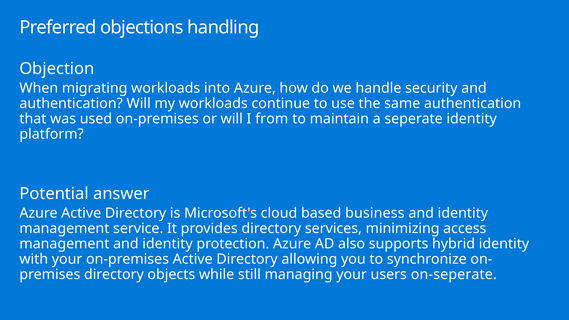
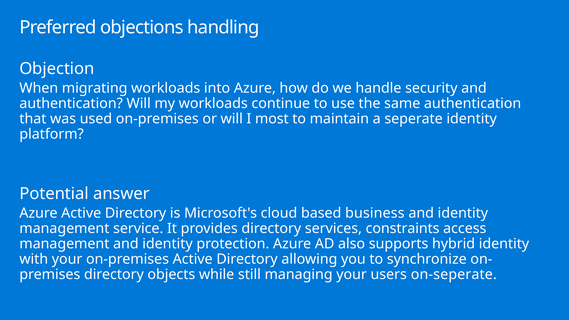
from: from -> most
minimizing: minimizing -> constraints
